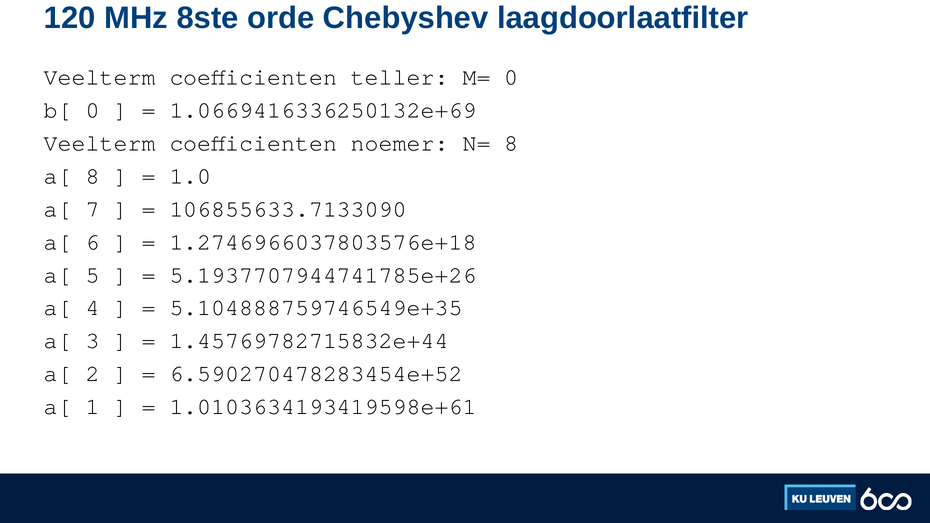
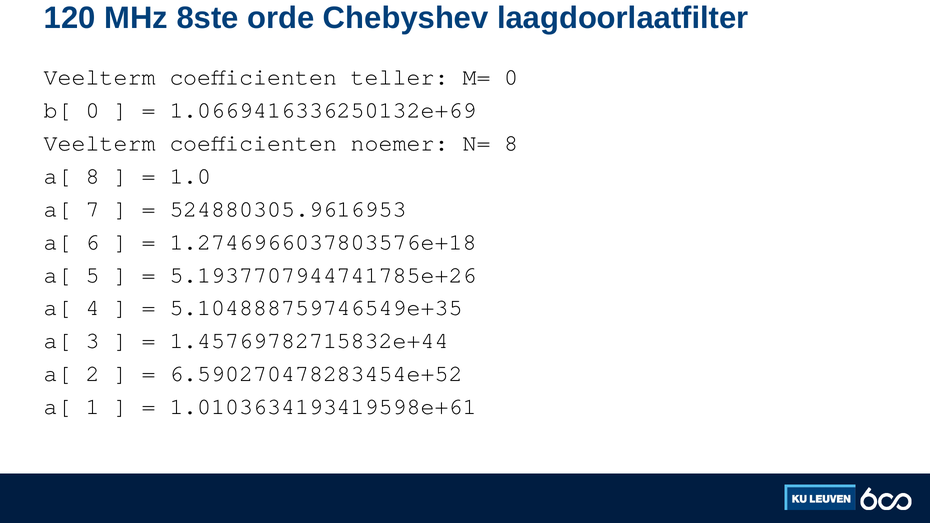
106855633.7133090: 106855633.7133090 -> 524880305.9616953
